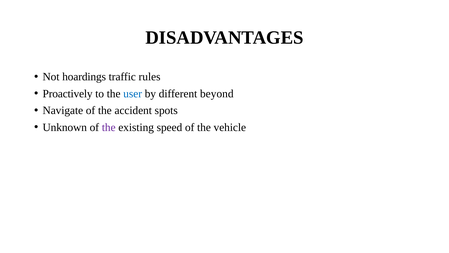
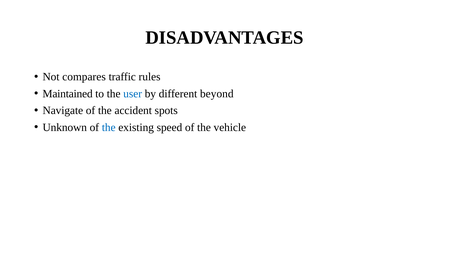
hoardings: hoardings -> compares
Proactively: Proactively -> Maintained
the at (109, 127) colour: purple -> blue
